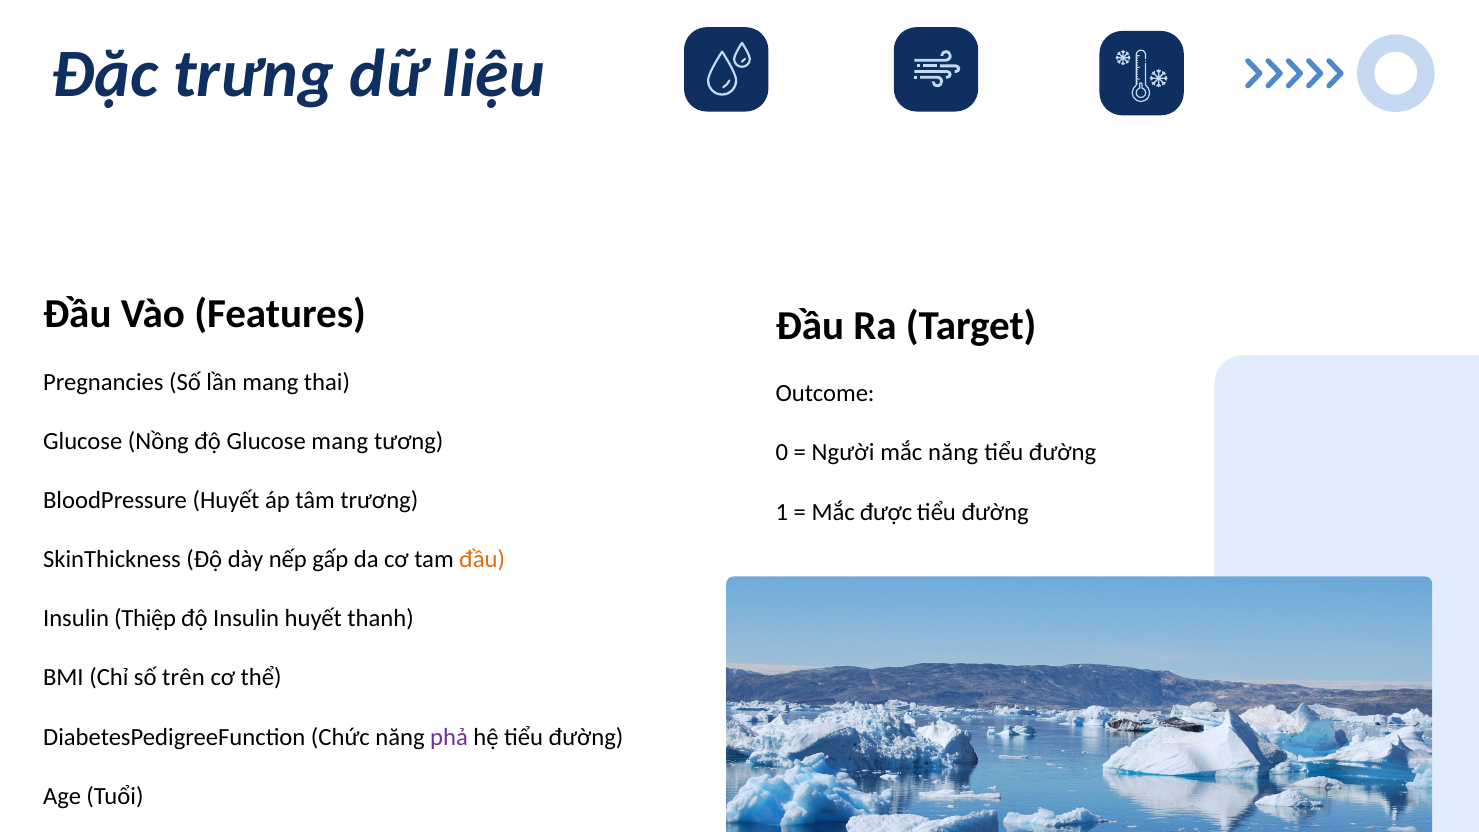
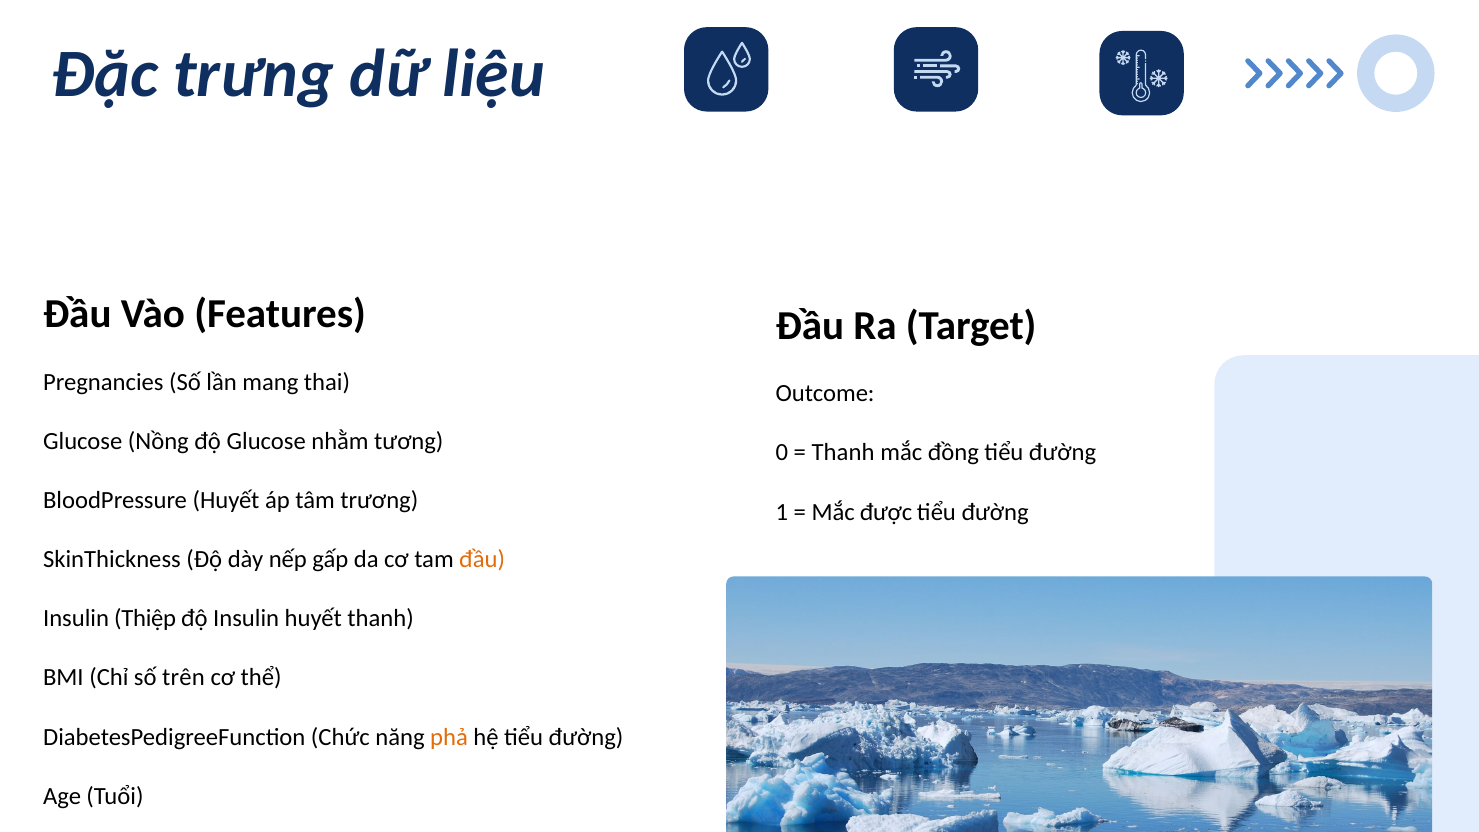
Glucose mang: mang -> nhằm
Người at (843, 453): Người -> Thanh
mắc năng: năng -> đồng
phả colour: purple -> orange
